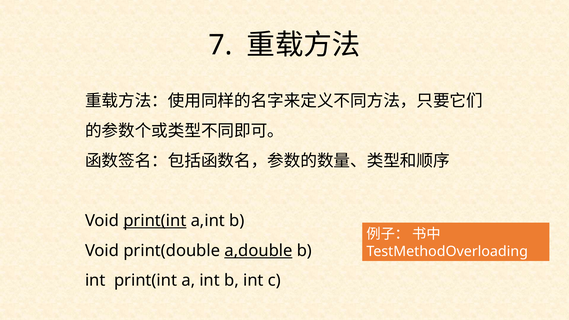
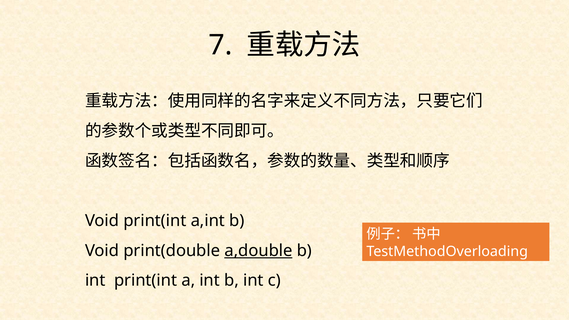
print(int at (155, 221) underline: present -> none
